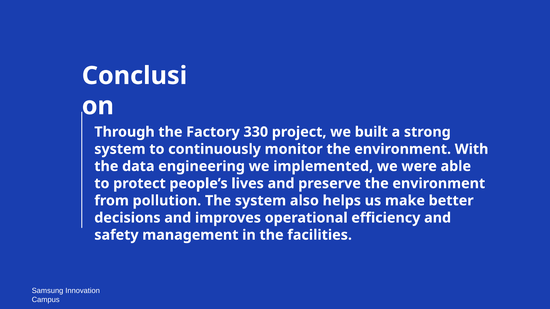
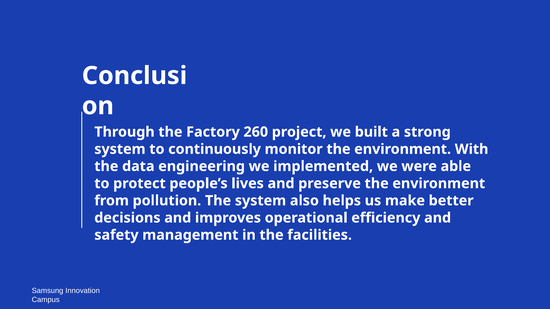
330: 330 -> 260
